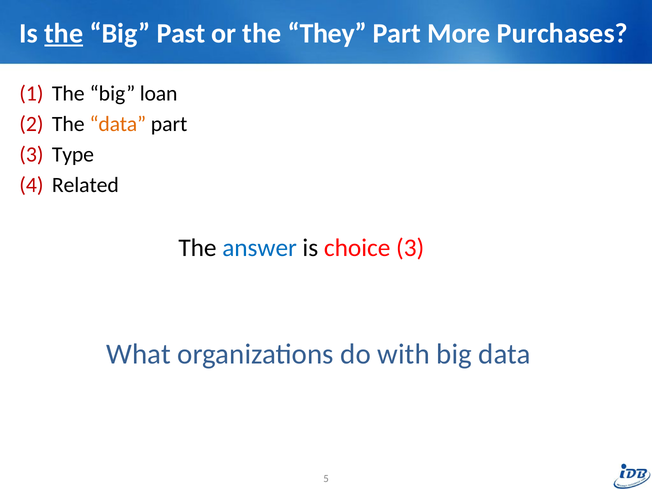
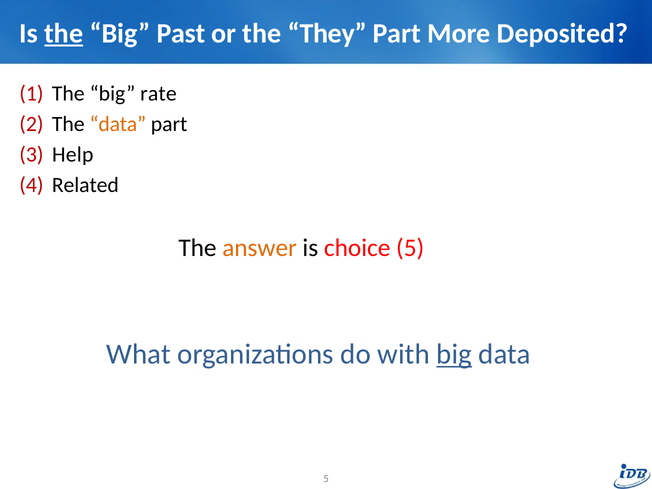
Purchases: Purchases -> Deposited
loan: loan -> rate
Type: Type -> Help
answer colour: blue -> orange
choice 3: 3 -> 5
big at (454, 354) underline: none -> present
